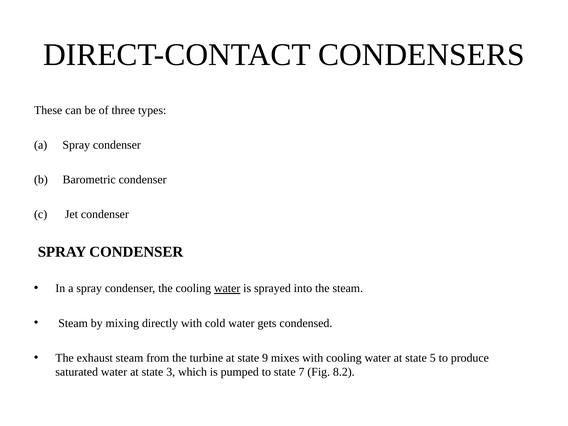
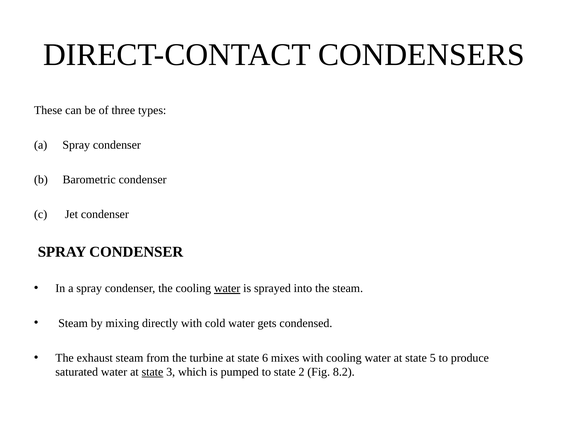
9: 9 -> 6
state at (152, 372) underline: none -> present
7: 7 -> 2
